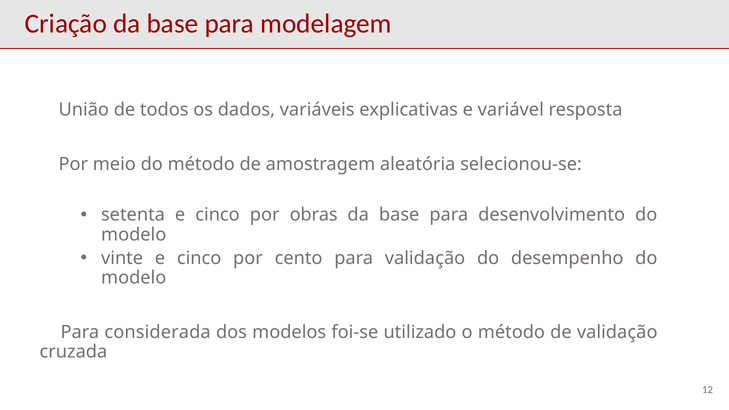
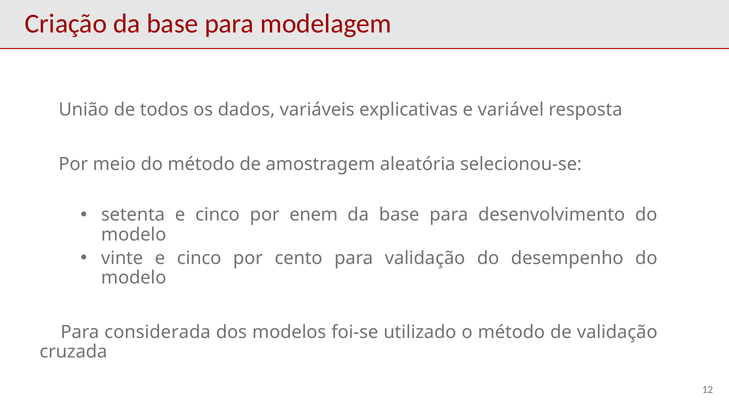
obras: obras -> enem
